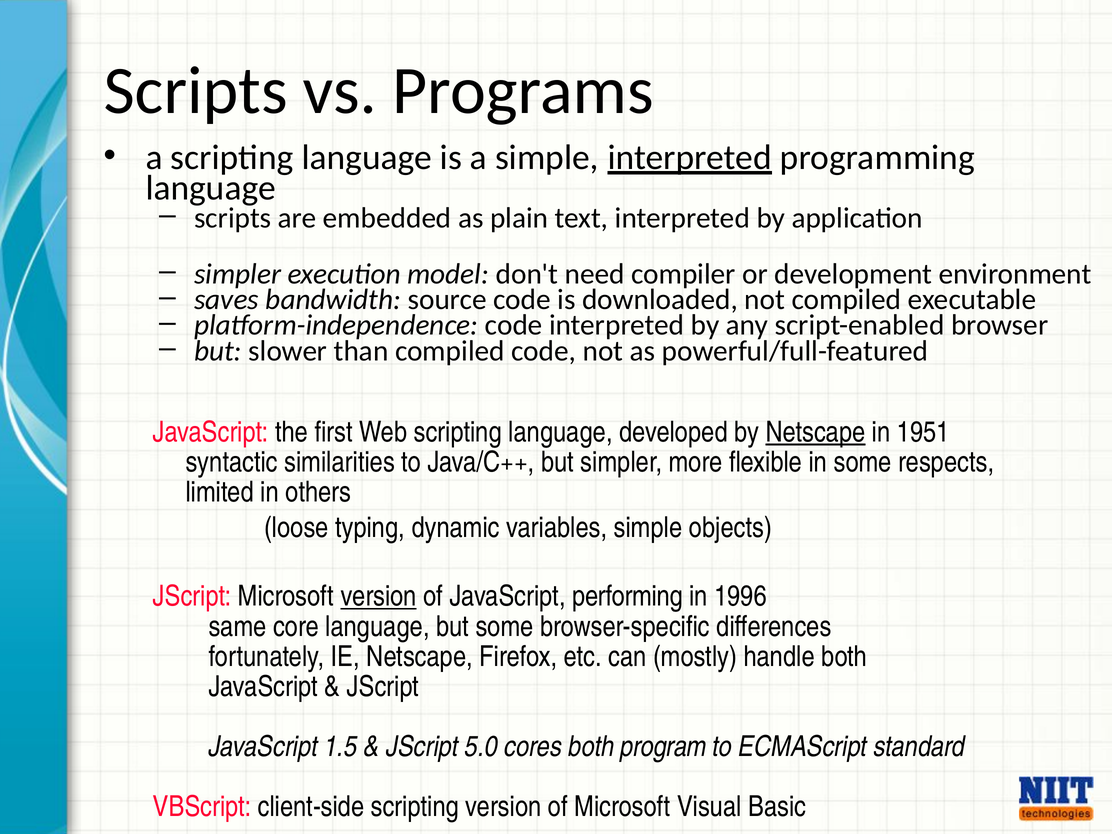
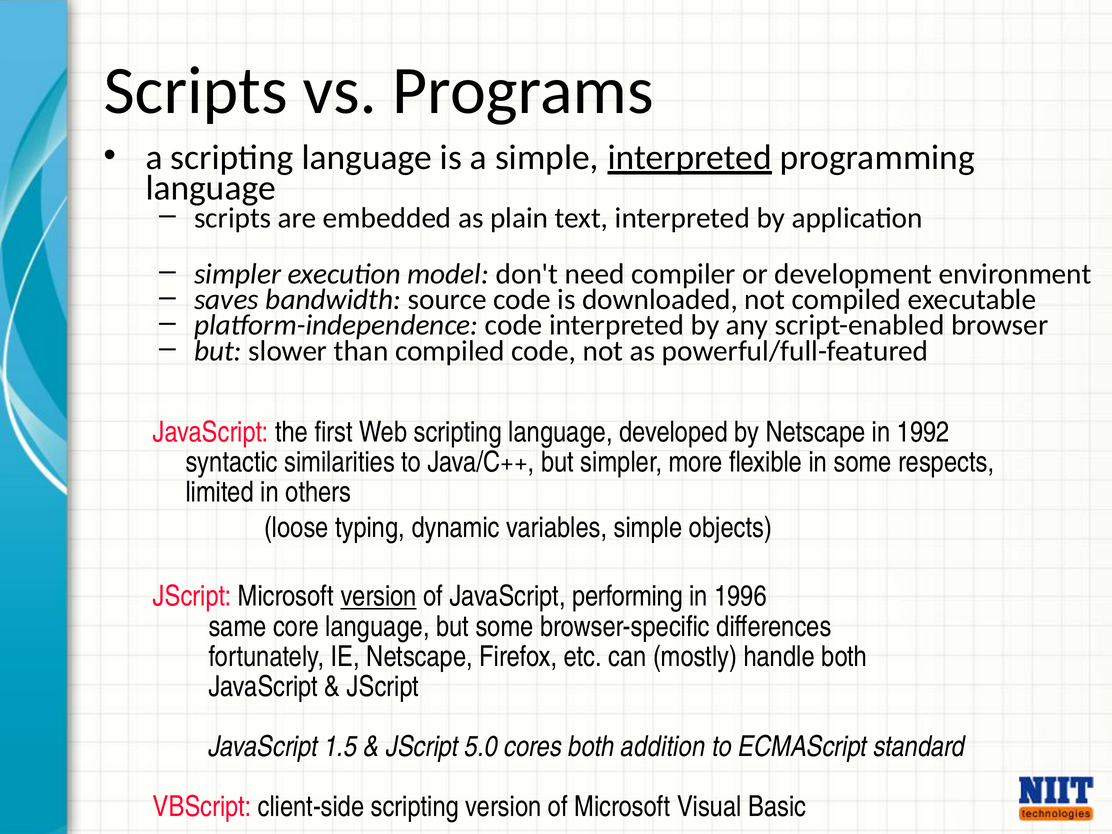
Netscape at (815, 432) underline: present -> none
1951: 1951 -> 1992
program: program -> addition
